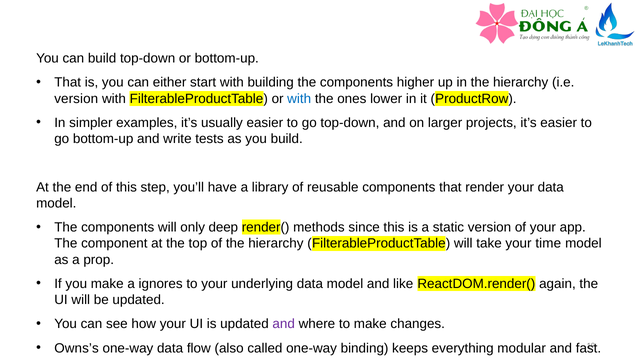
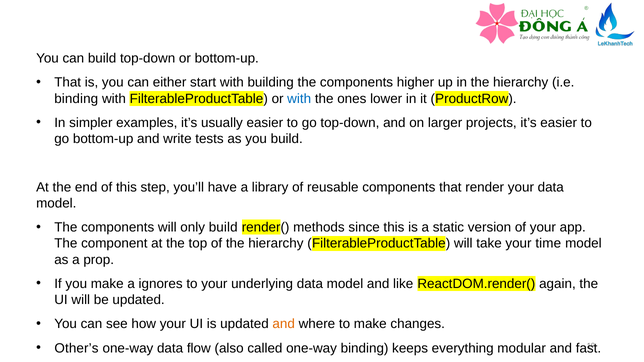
version at (76, 99): version -> binding
only deep: deep -> build
and at (284, 324) colour: purple -> orange
Owns’s: Owns’s -> Other’s
